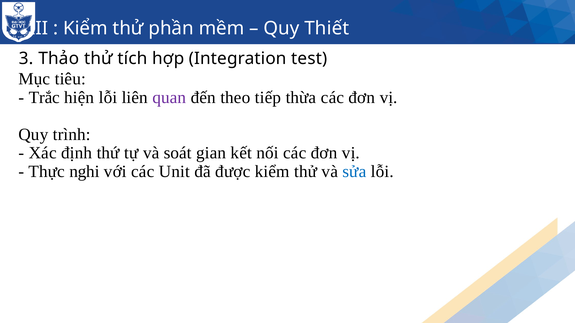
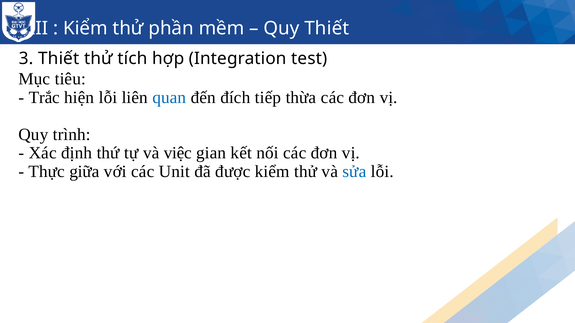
3 Thảo: Thảo -> Thiết
quan colour: purple -> blue
theo: theo -> đích
soát: soát -> việc
nghi: nghi -> giữa
